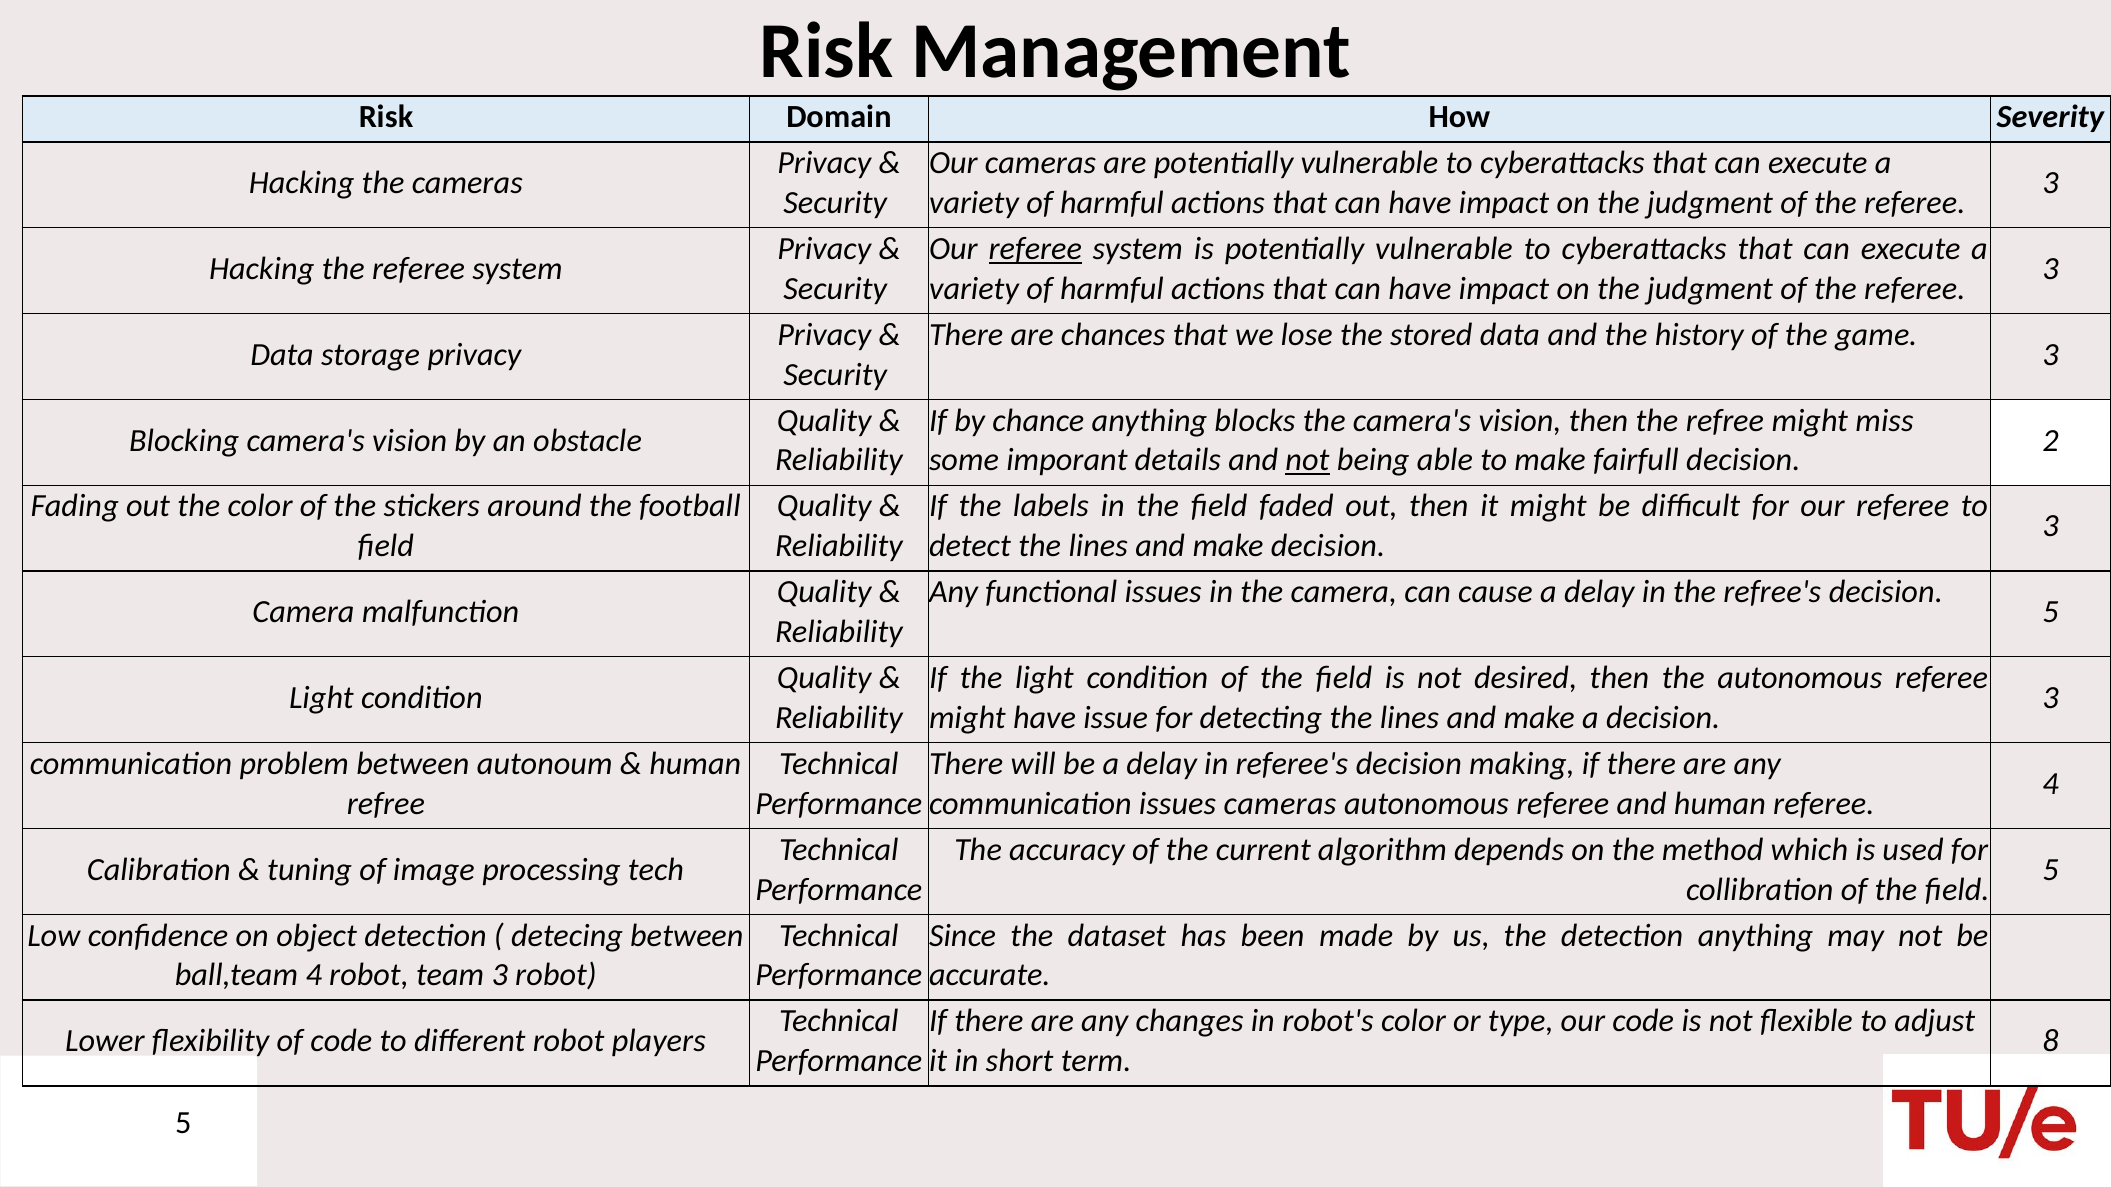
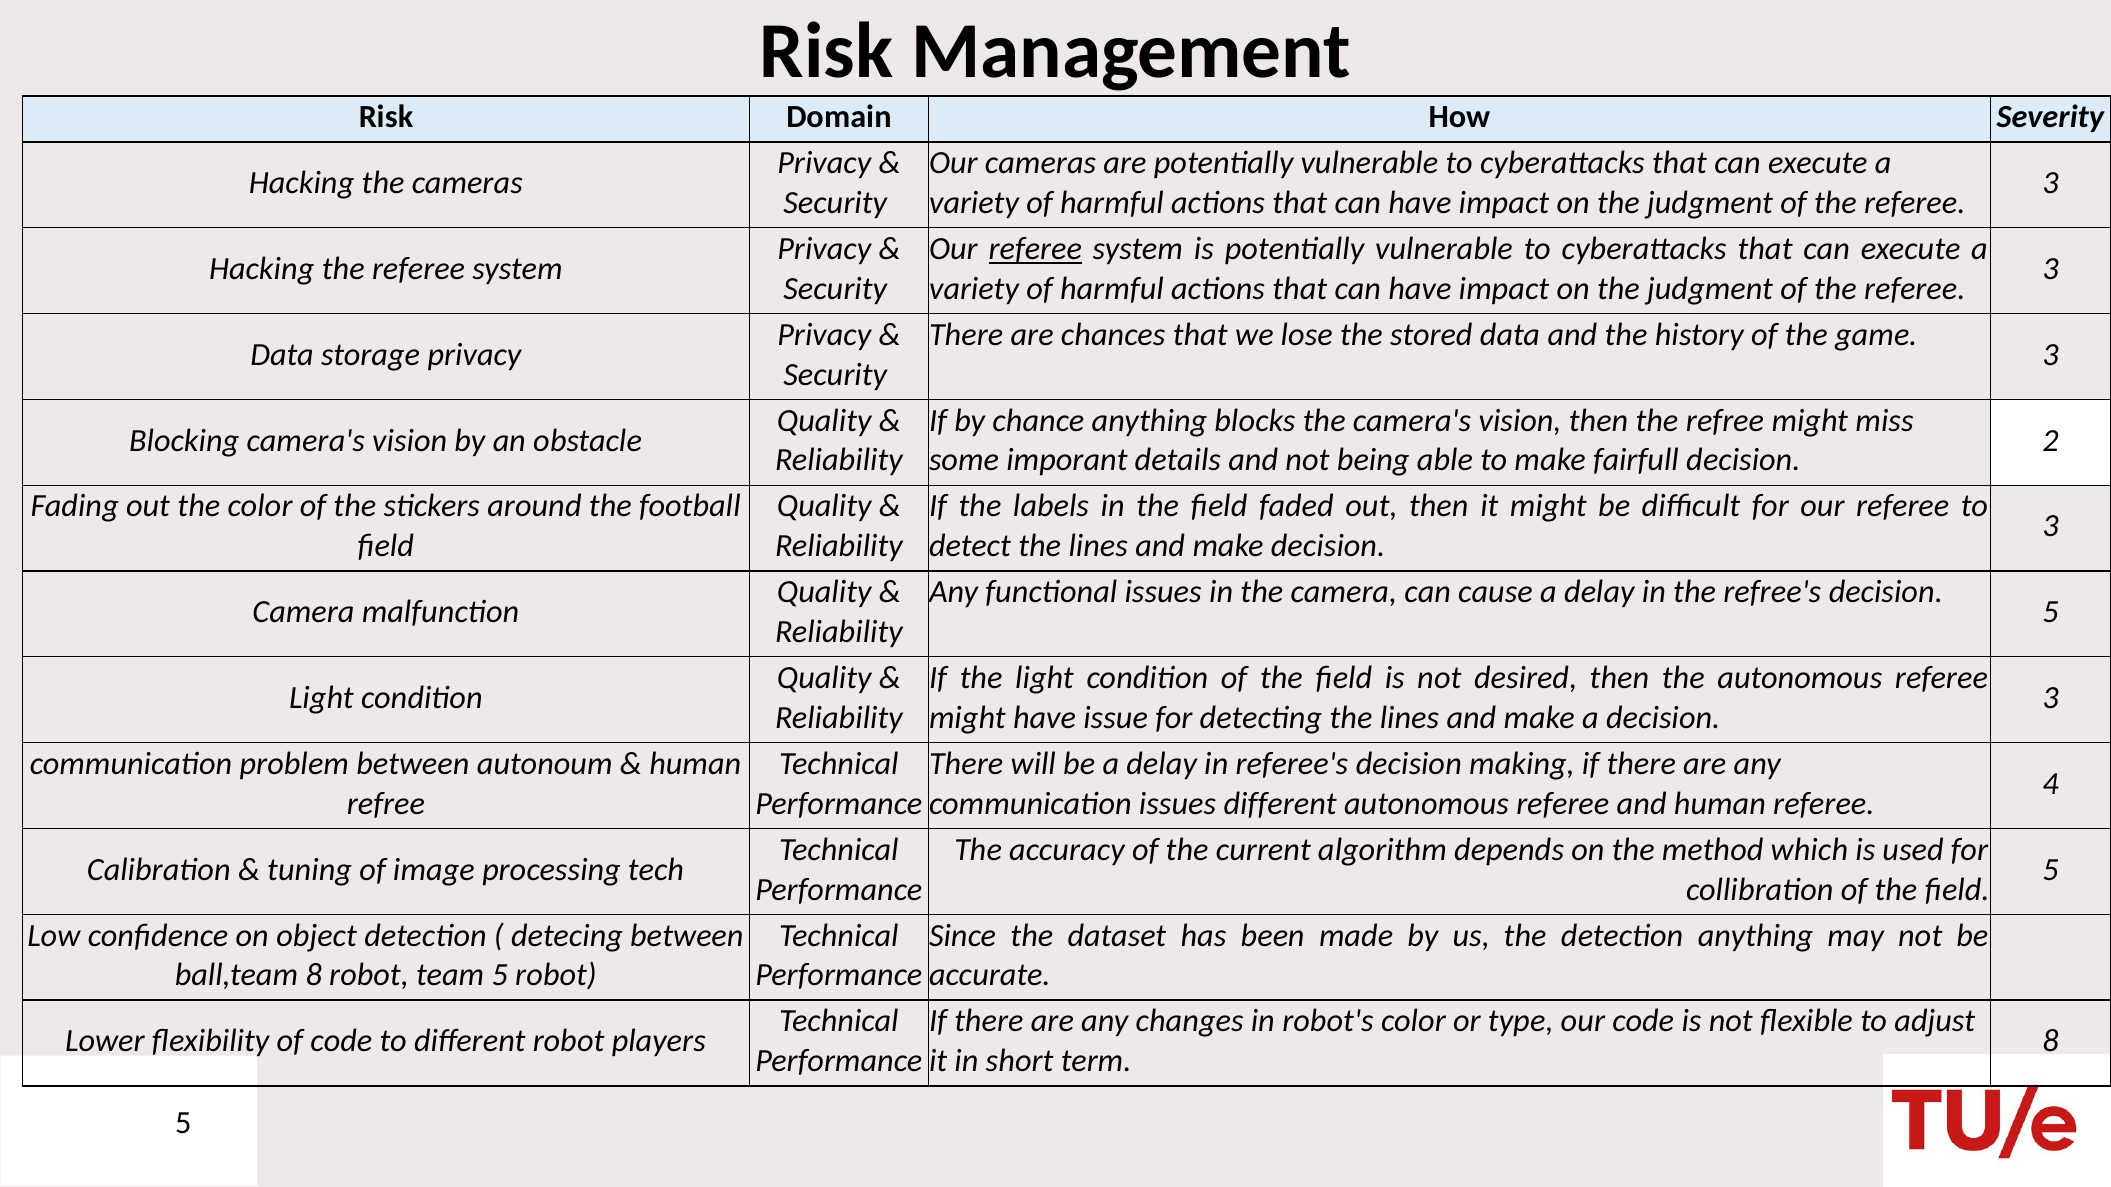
not at (1307, 461) underline: present -> none
issues cameras: cameras -> different
ball,team 4: 4 -> 8
team 3: 3 -> 5
